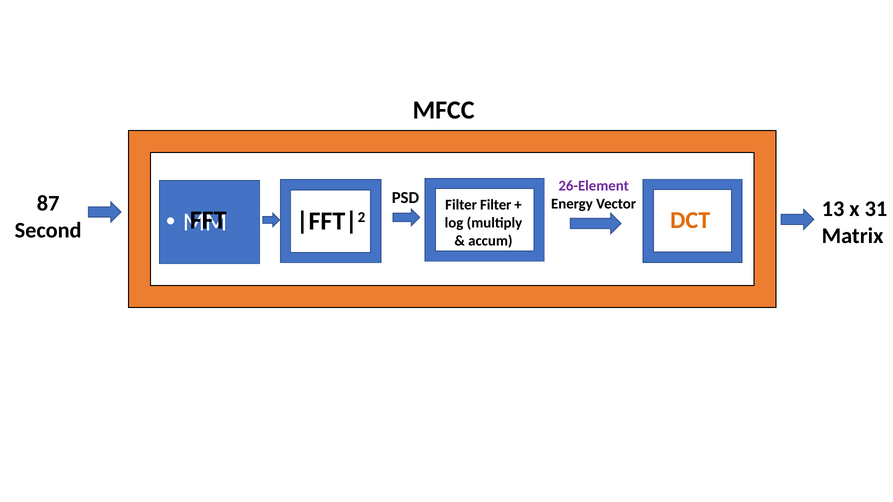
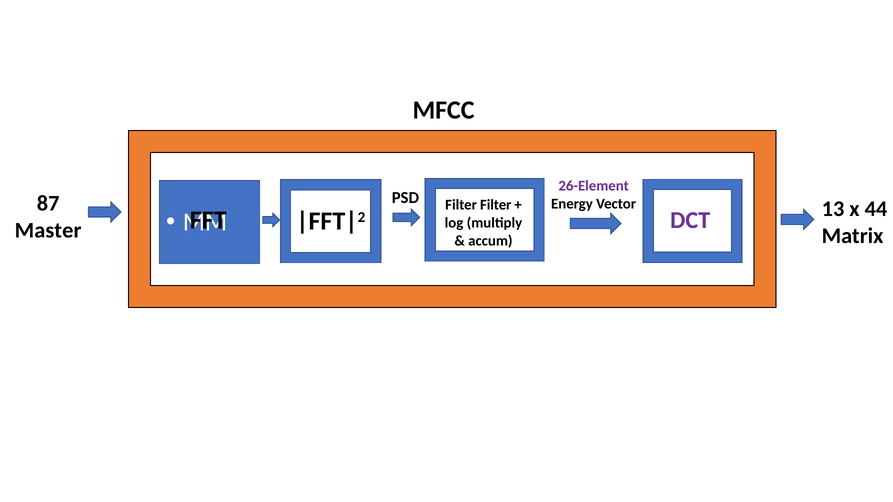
DCT colour: orange -> purple
31: 31 -> 44
Second: Second -> Master
